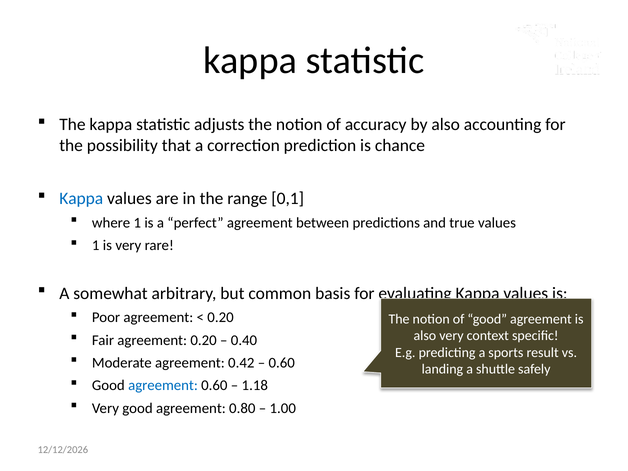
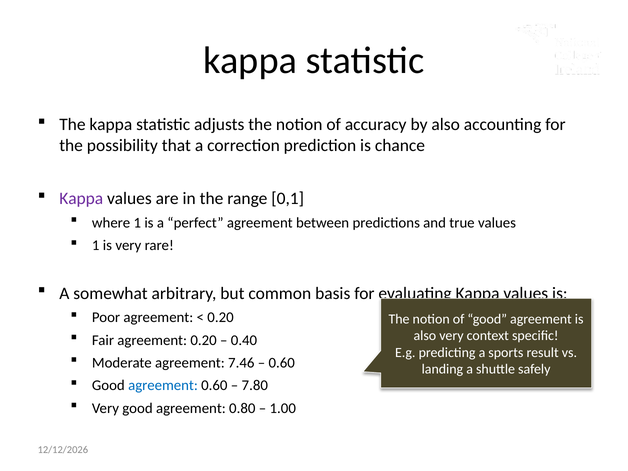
Kappa at (81, 199) colour: blue -> purple
0.42: 0.42 -> 7.46
1.18: 1.18 -> 7.80
